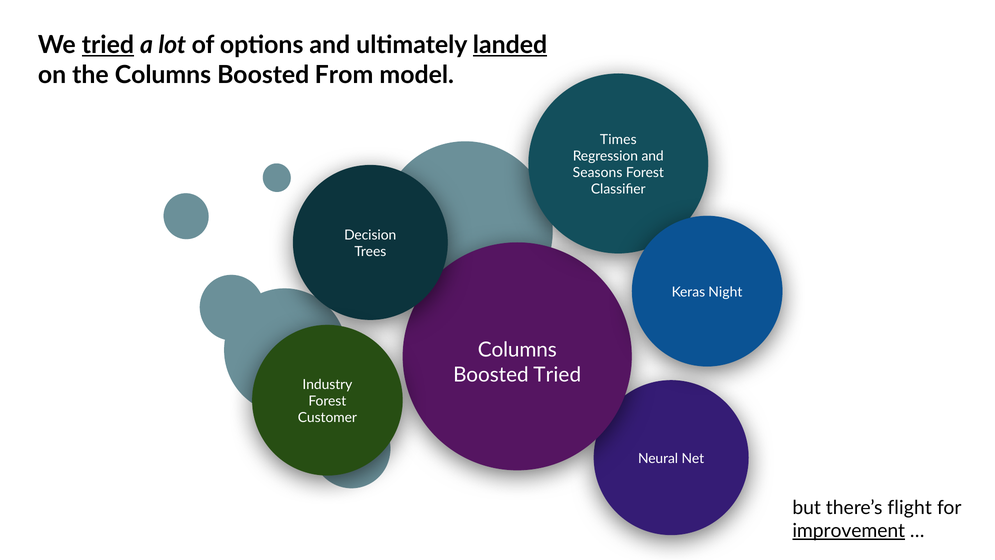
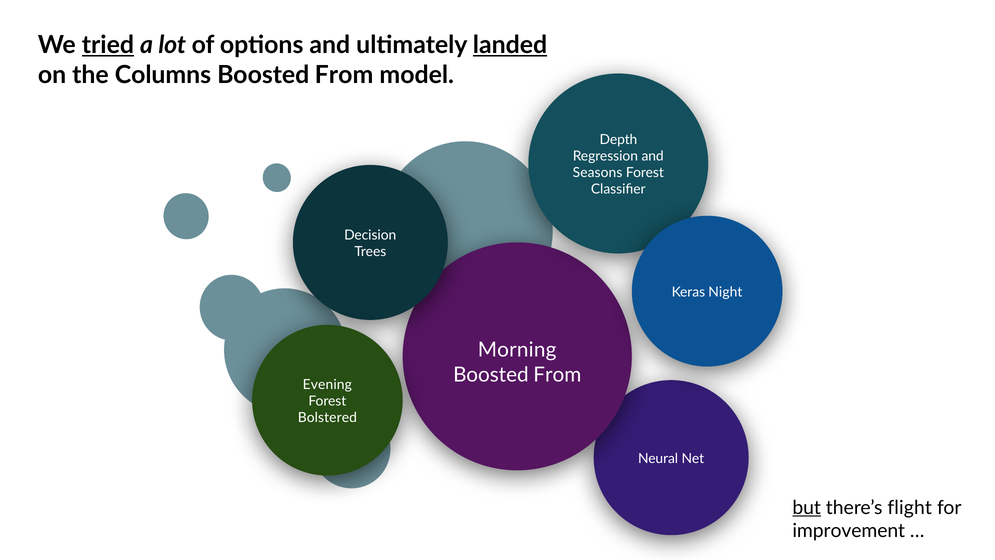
Times: Times -> Depth
Columns at (517, 350): Columns -> Morning
Tried at (557, 375): Tried -> From
Industry: Industry -> Evening
Customer: Customer -> Bolstered
but underline: none -> present
improvement underline: present -> none
